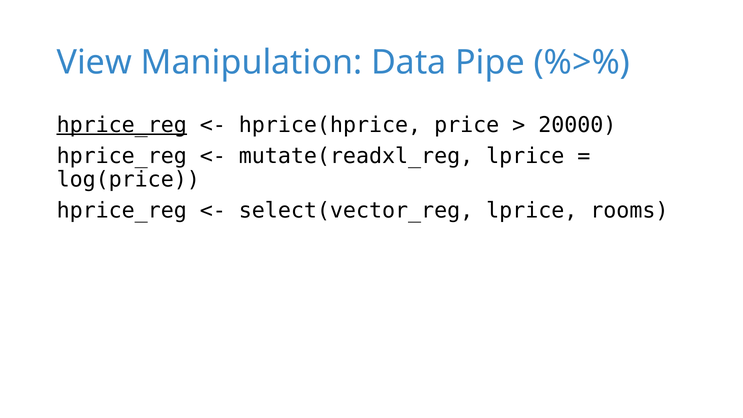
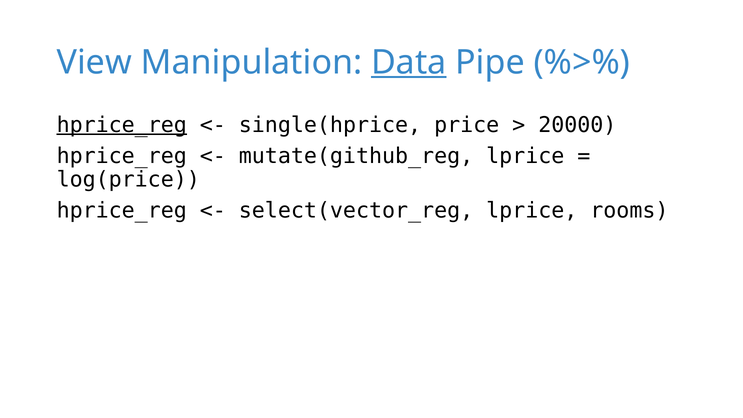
Data underline: none -> present
hprice(hprice: hprice(hprice -> single(hprice
mutate(readxl_reg: mutate(readxl_reg -> mutate(github_reg
